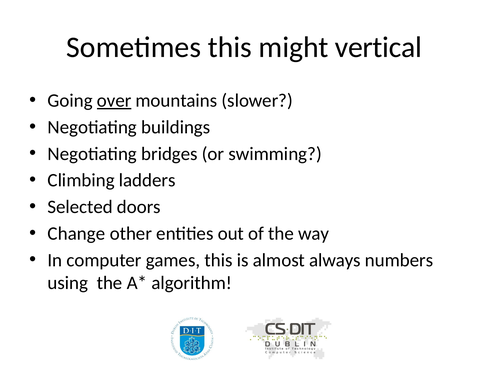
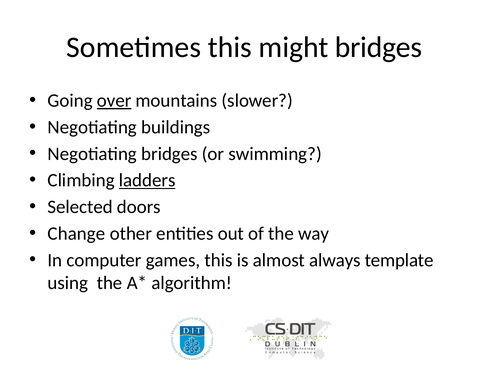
might vertical: vertical -> bridges
ladders underline: none -> present
numbers: numbers -> template
